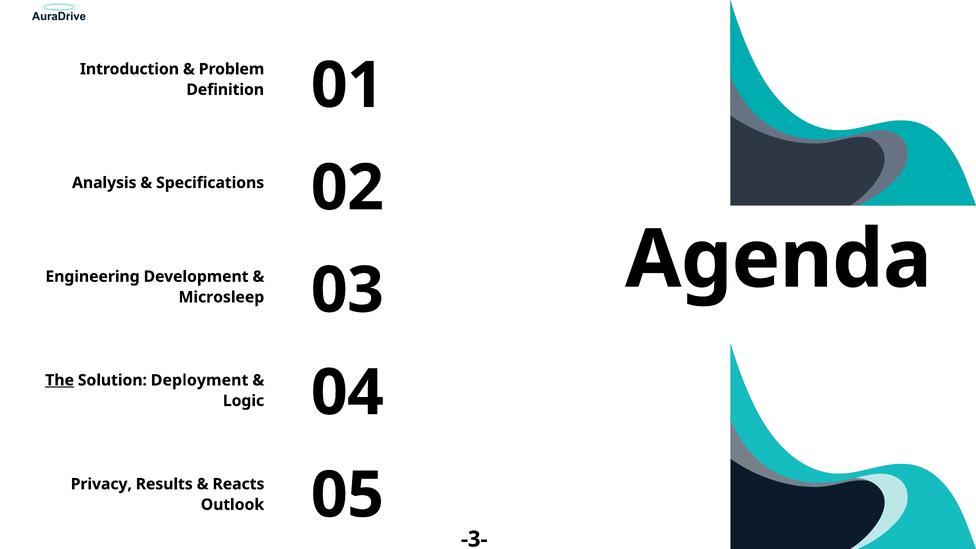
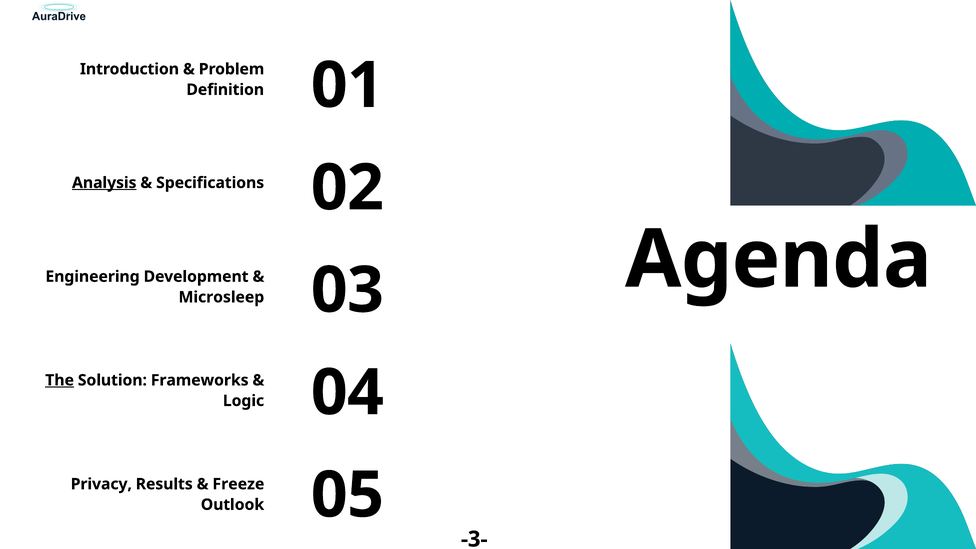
Analysis underline: none -> present
Deployment: Deployment -> Frameworks
Reacts: Reacts -> Freeze
